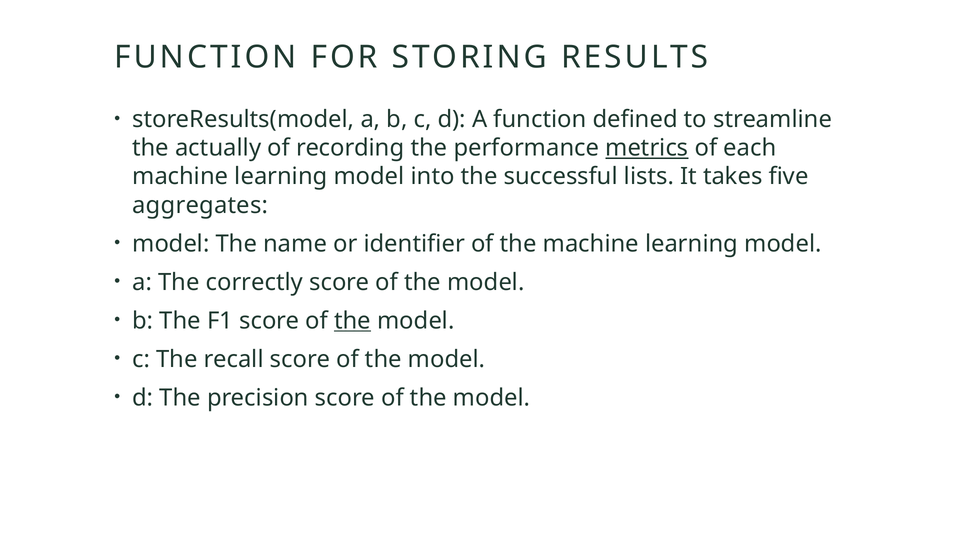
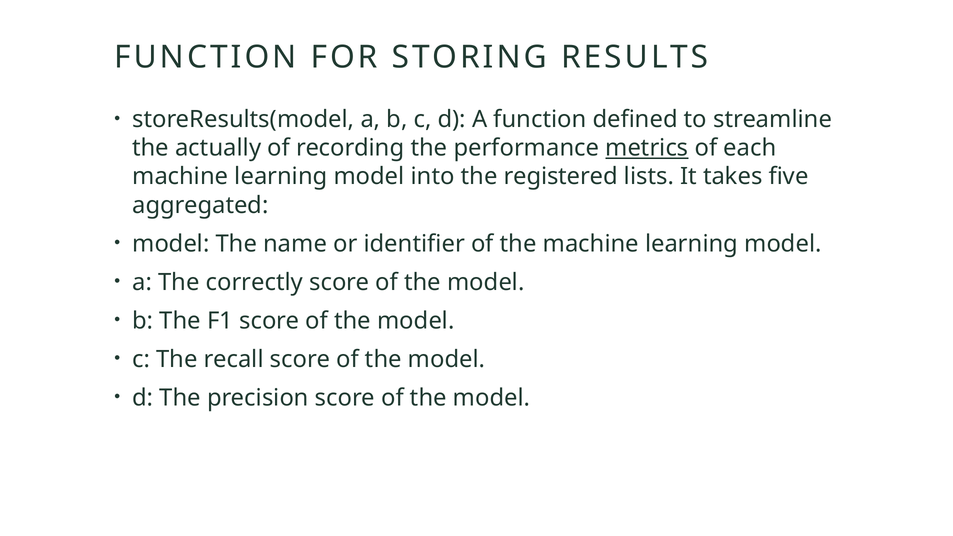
successful: successful -> registered
aggregates: aggregates -> aggregated
the at (353, 321) underline: present -> none
